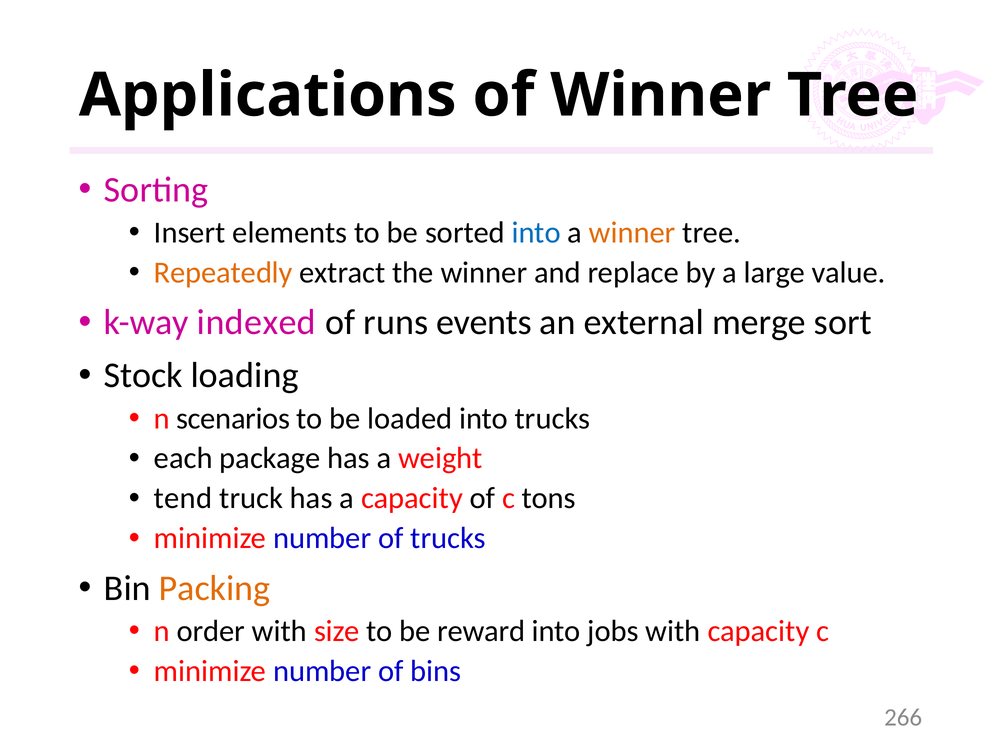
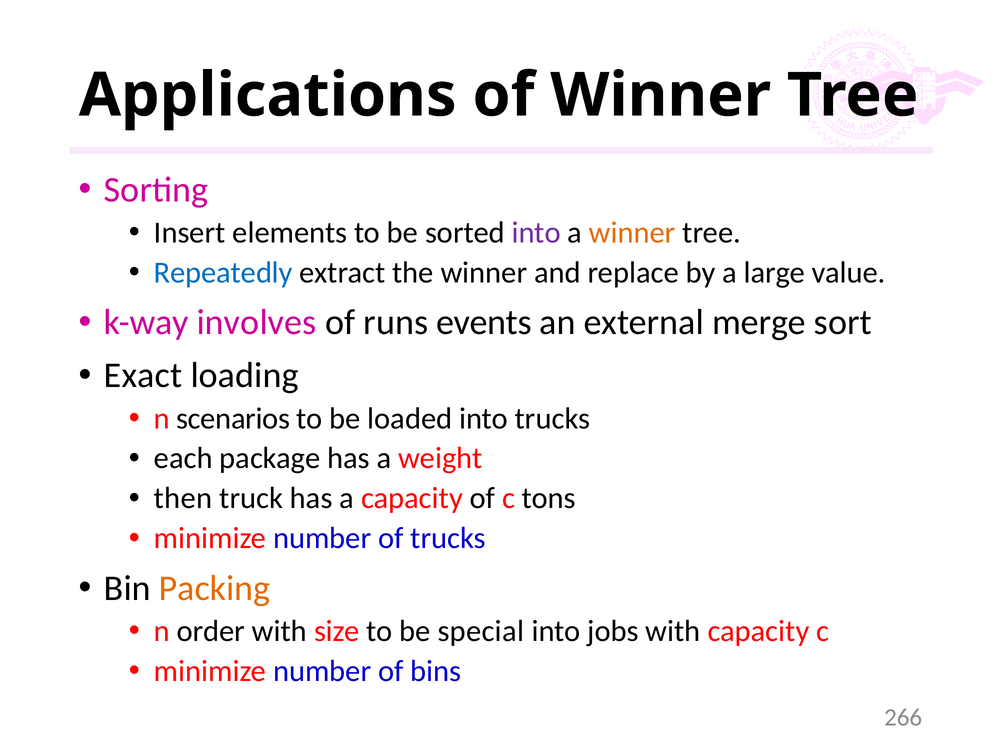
into at (536, 233) colour: blue -> purple
Repeatedly colour: orange -> blue
indexed: indexed -> involves
Stock: Stock -> Exact
tend: tend -> then
reward: reward -> special
